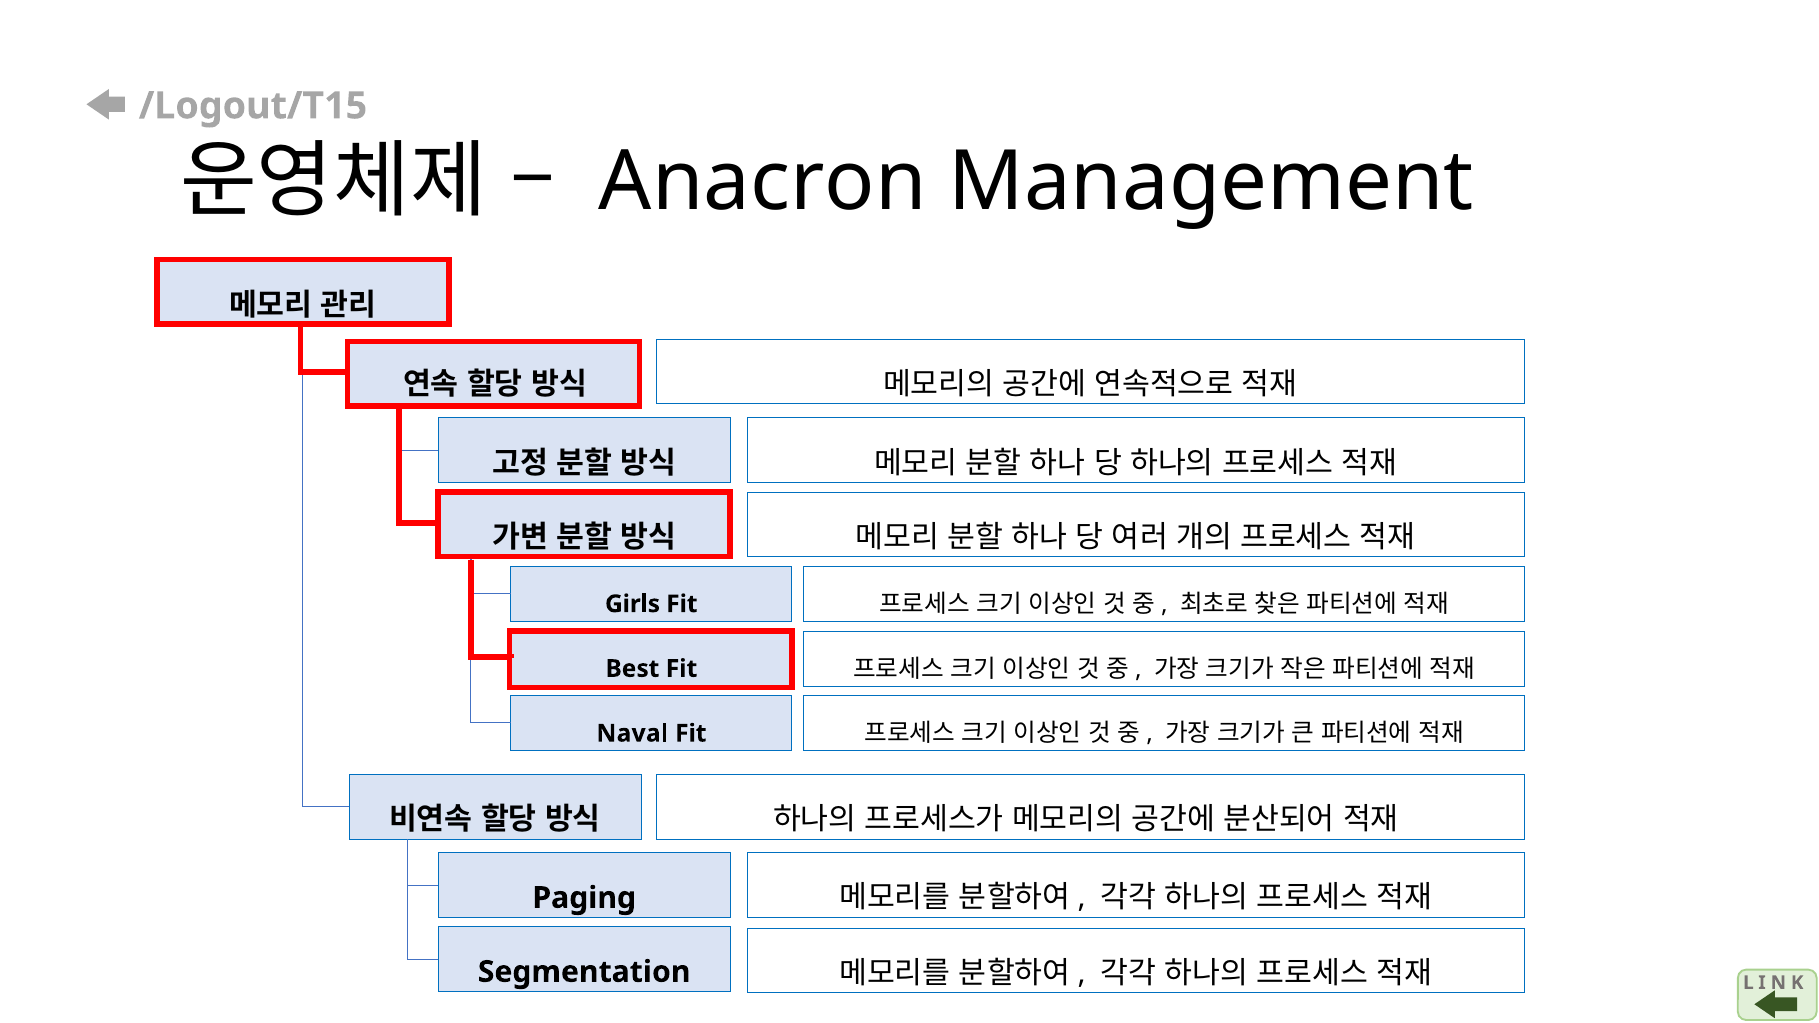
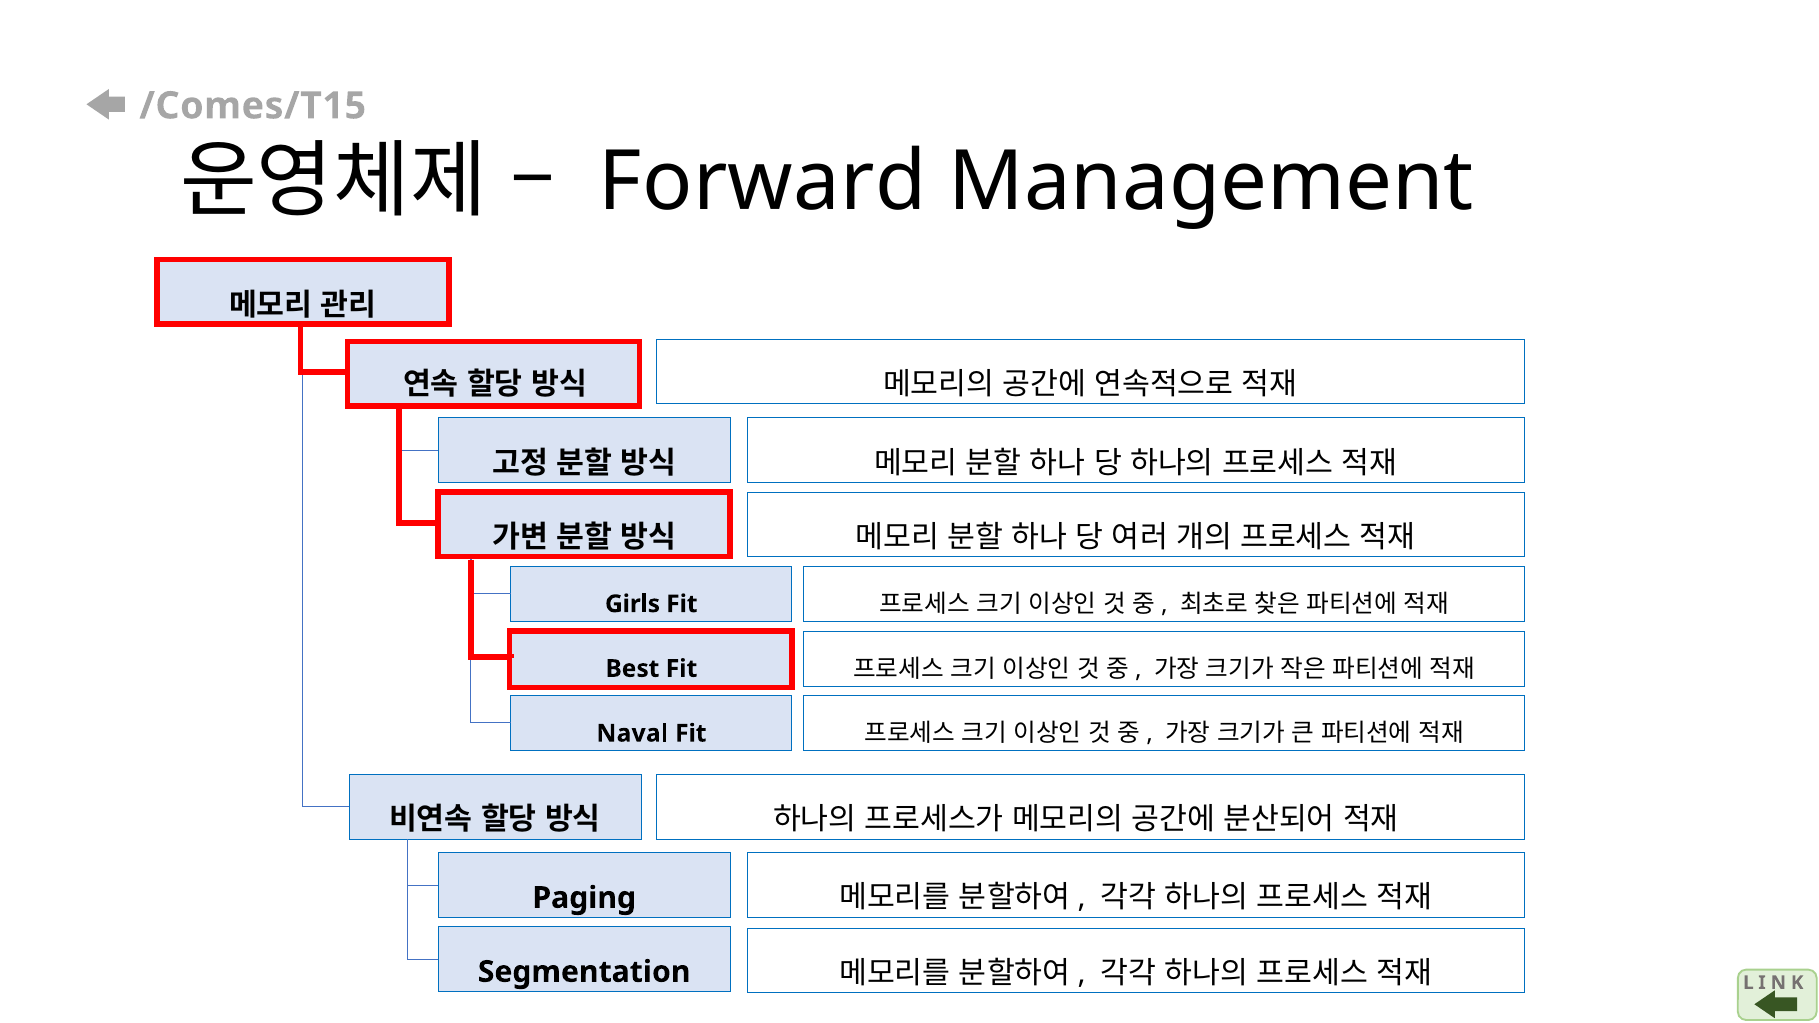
/Logout/T15: /Logout/T15 -> /Comes/T15
Anacron: Anacron -> Forward
